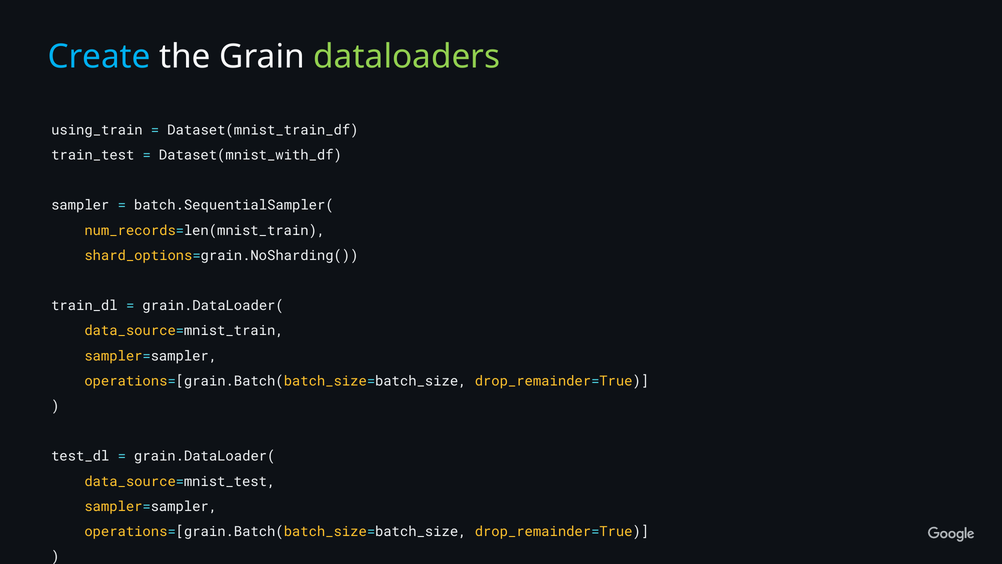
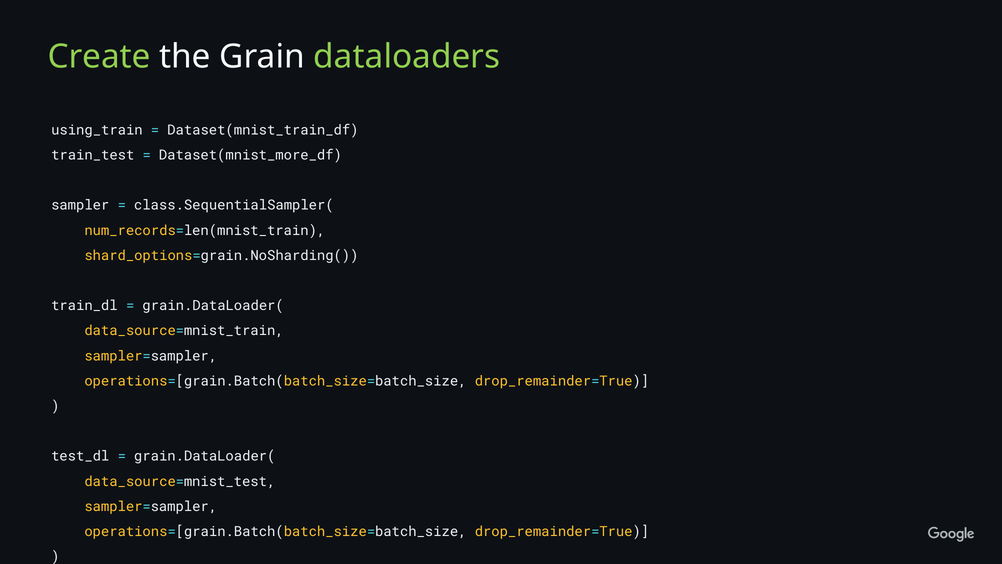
Create colour: light blue -> light green
Dataset(mnist_with_df: Dataset(mnist_with_df -> Dataset(mnist_more_df
batch.SequentialSampler(: batch.SequentialSampler( -> class.SequentialSampler(
